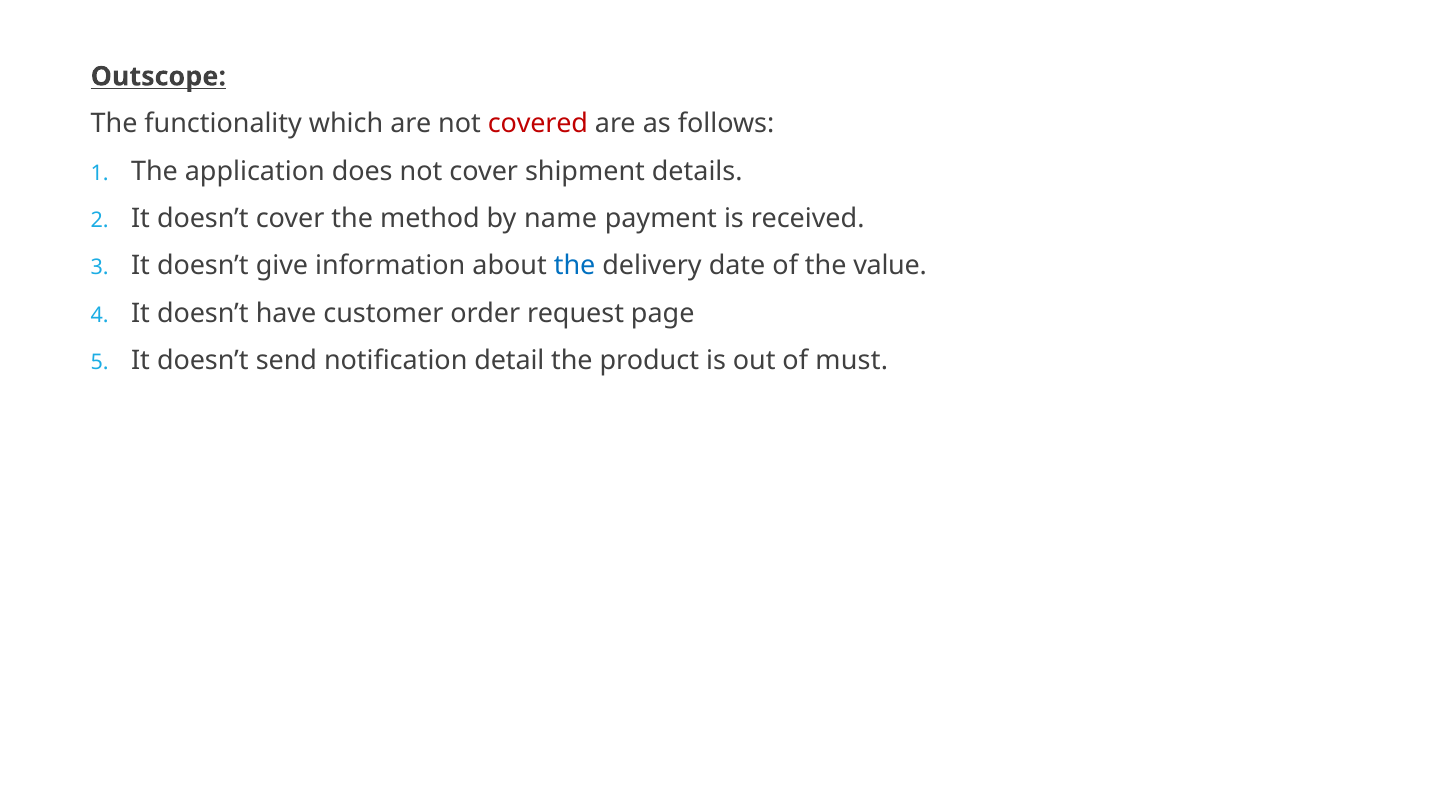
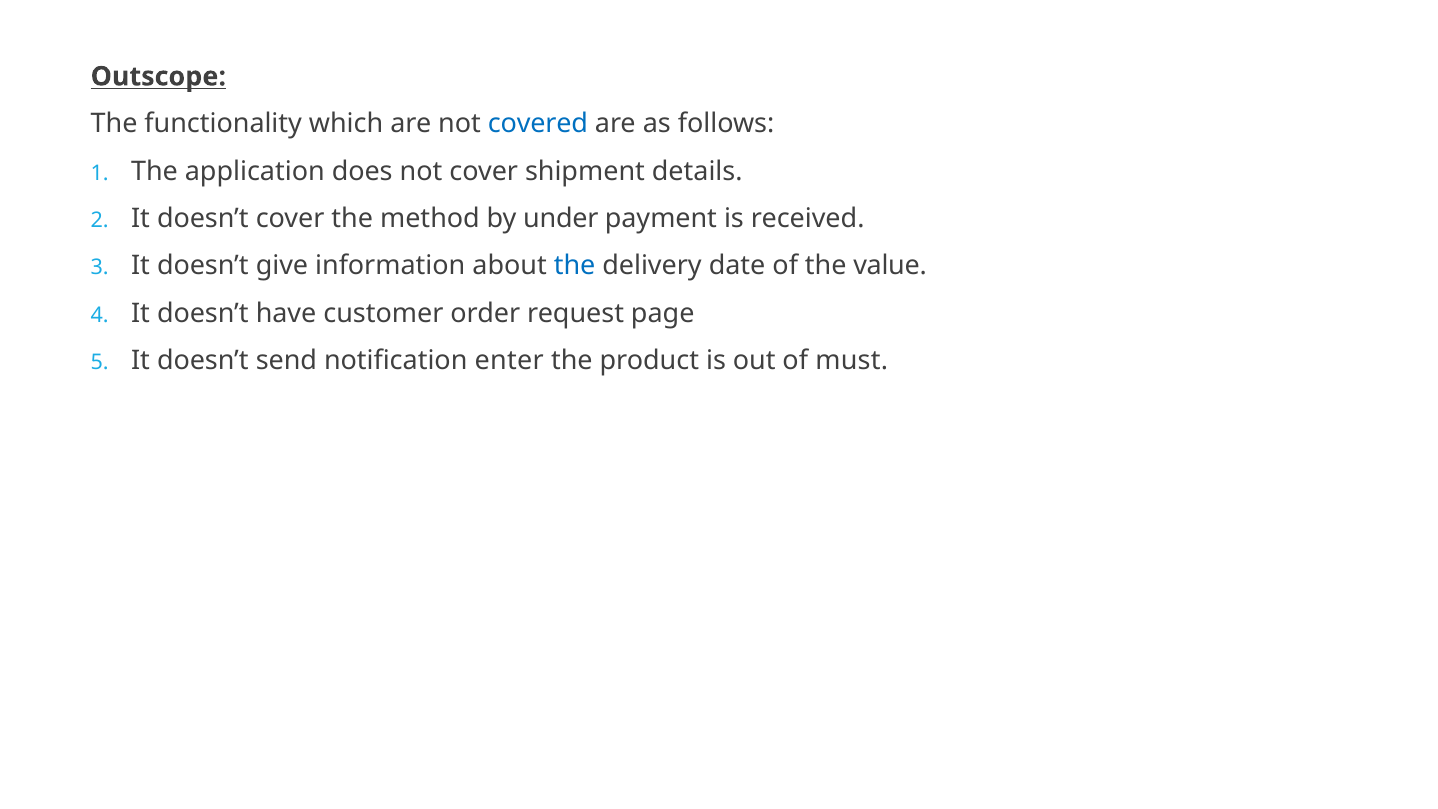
covered colour: red -> blue
name: name -> under
detail: detail -> enter
